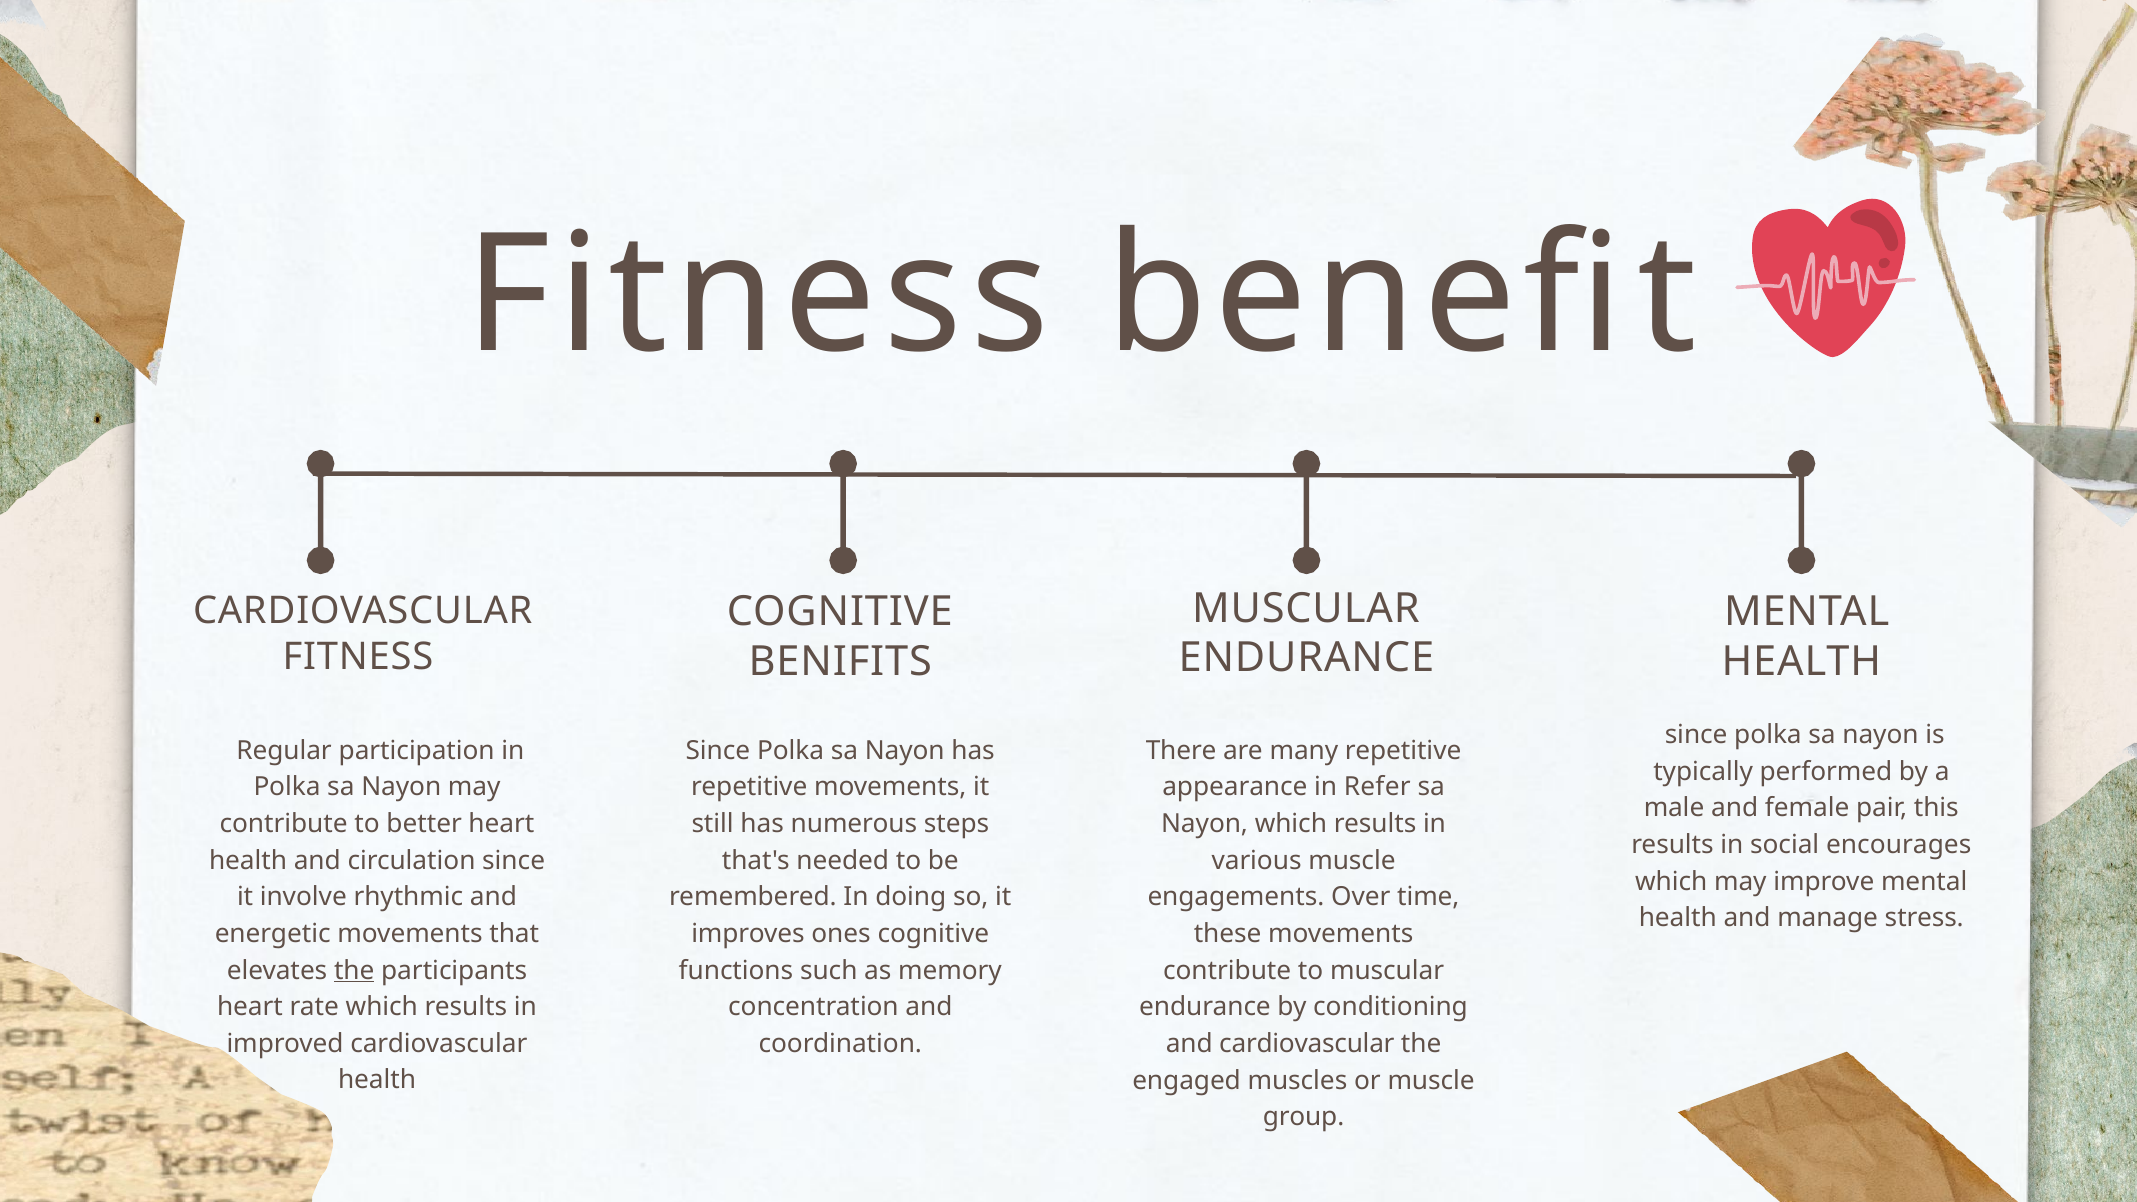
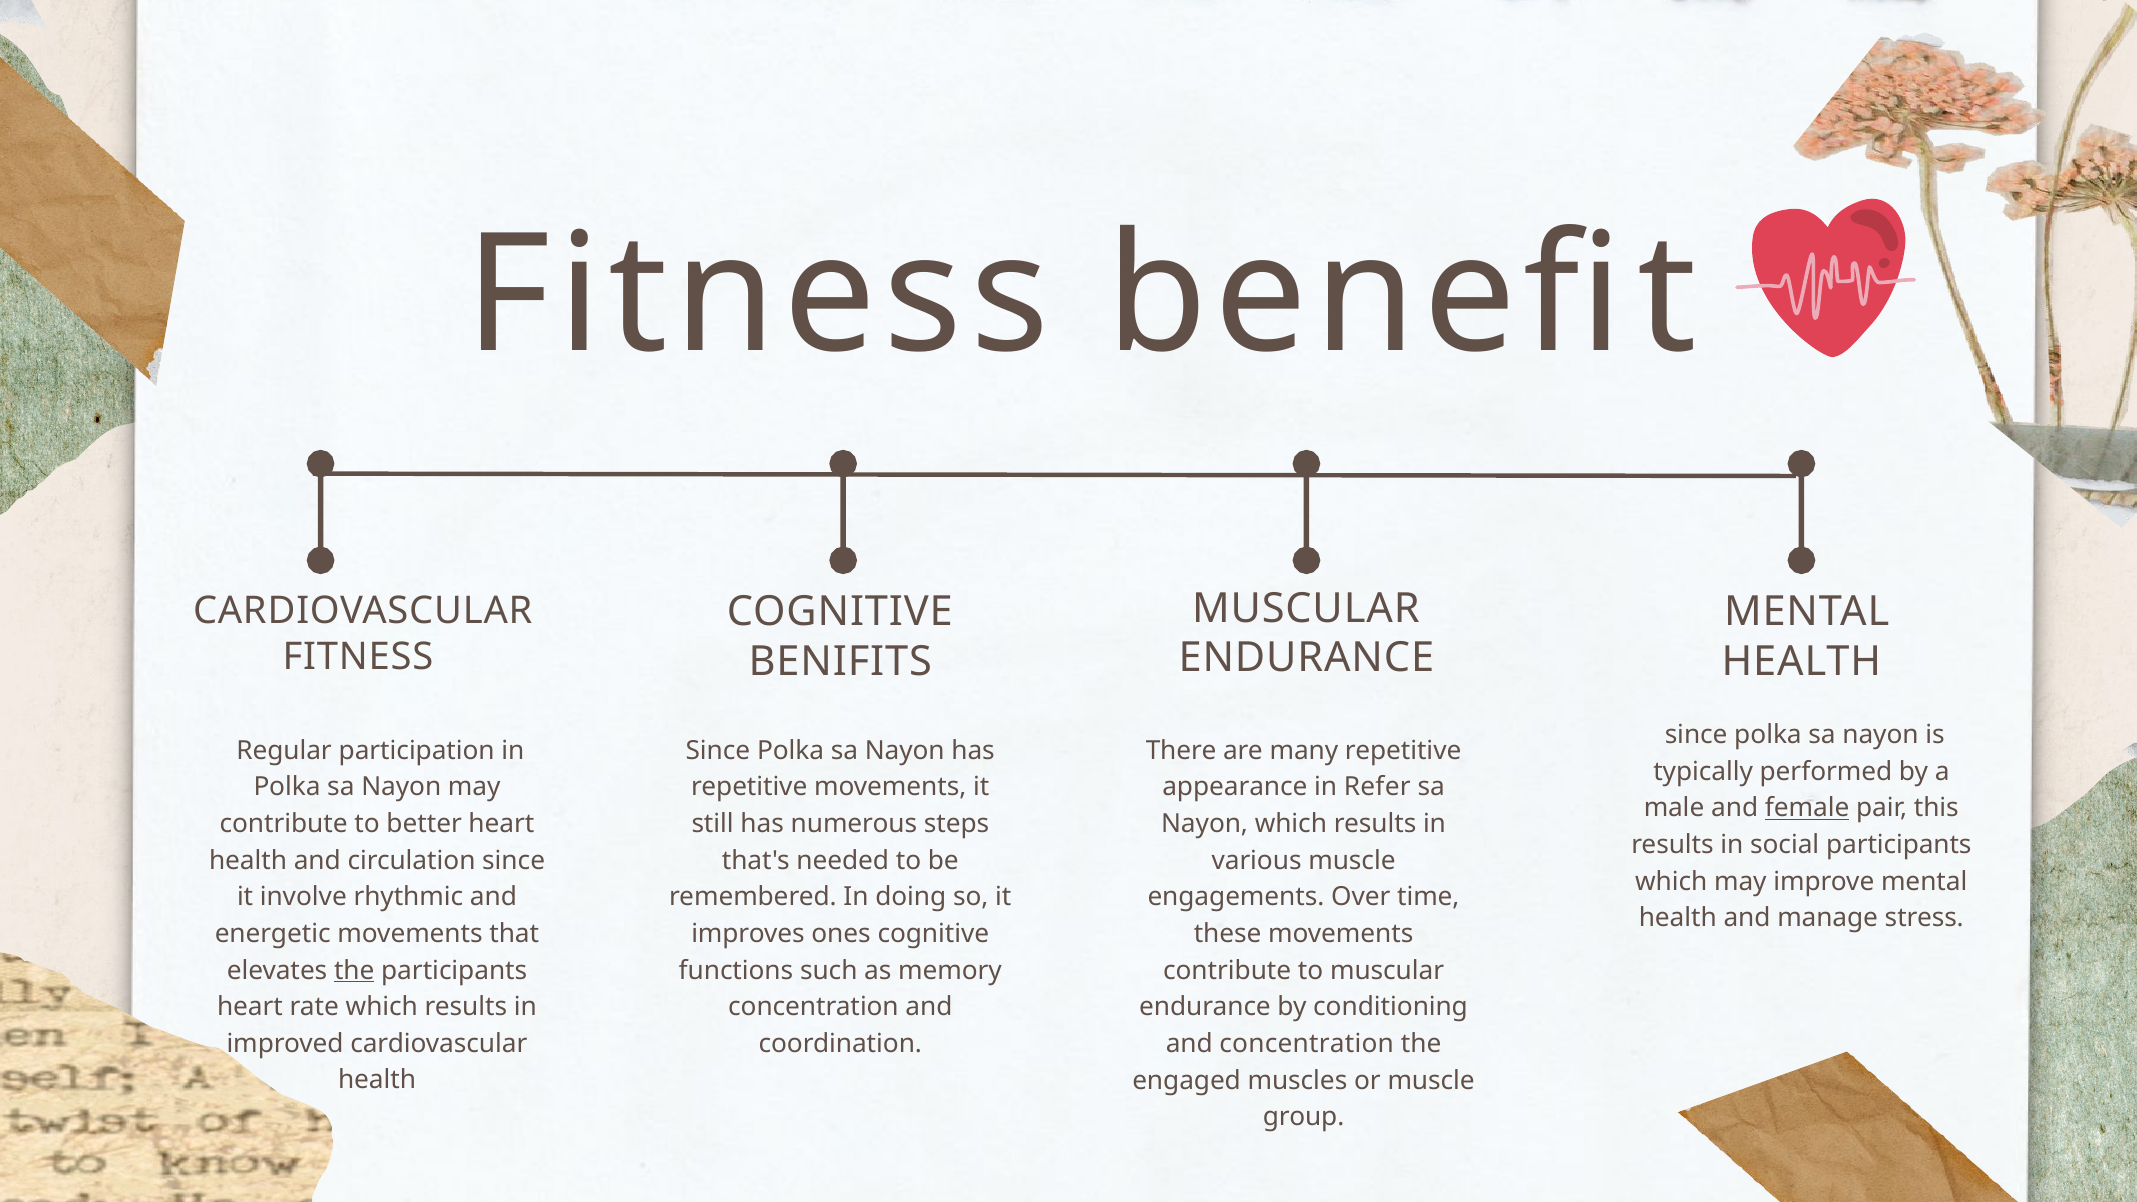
female underline: none -> present
social encourages: encourages -> participants
and cardiovascular: cardiovascular -> concentration
